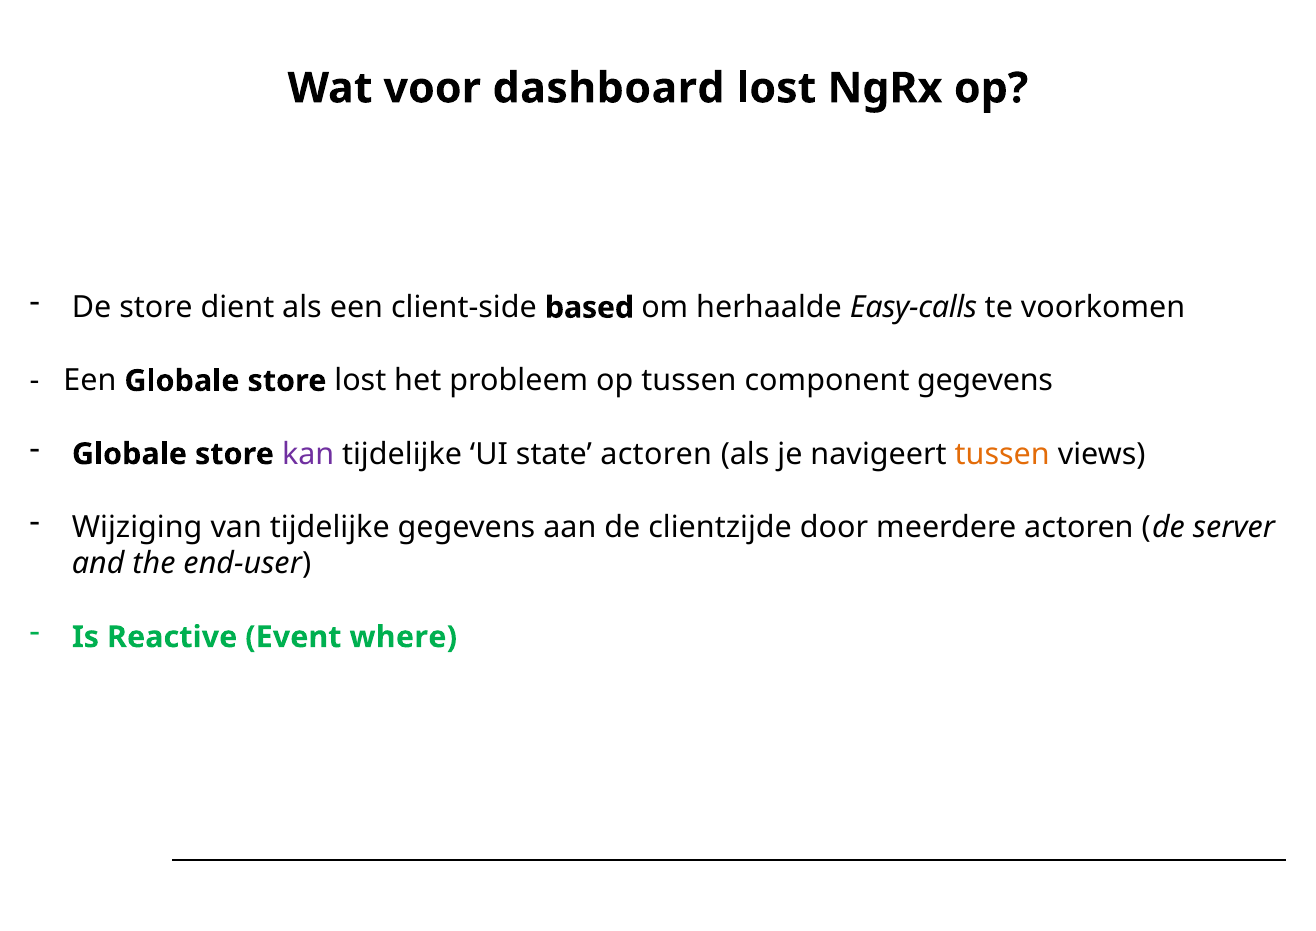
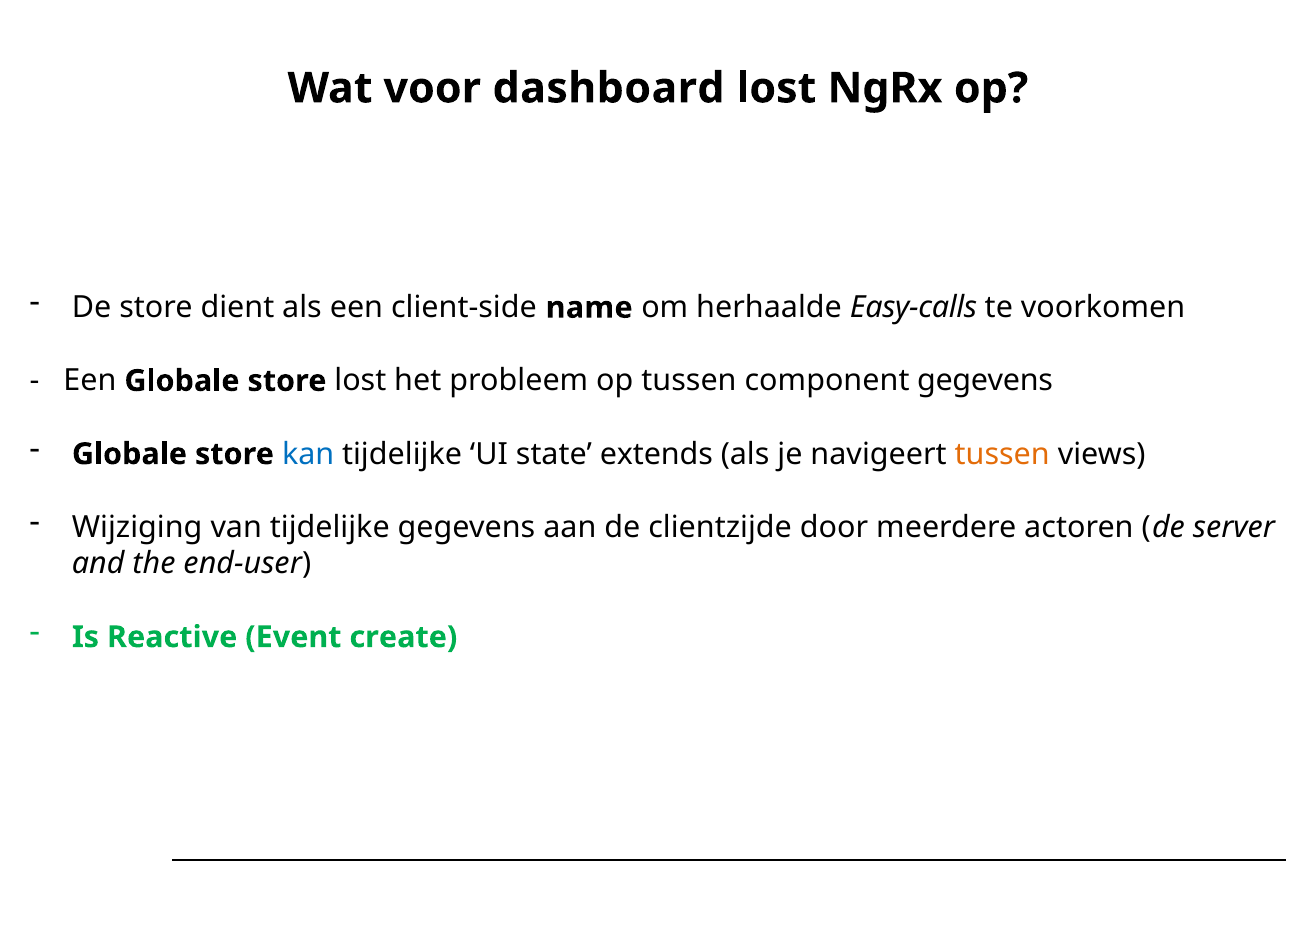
based: based -> name
kan colour: purple -> blue
state actoren: actoren -> extends
where: where -> create
